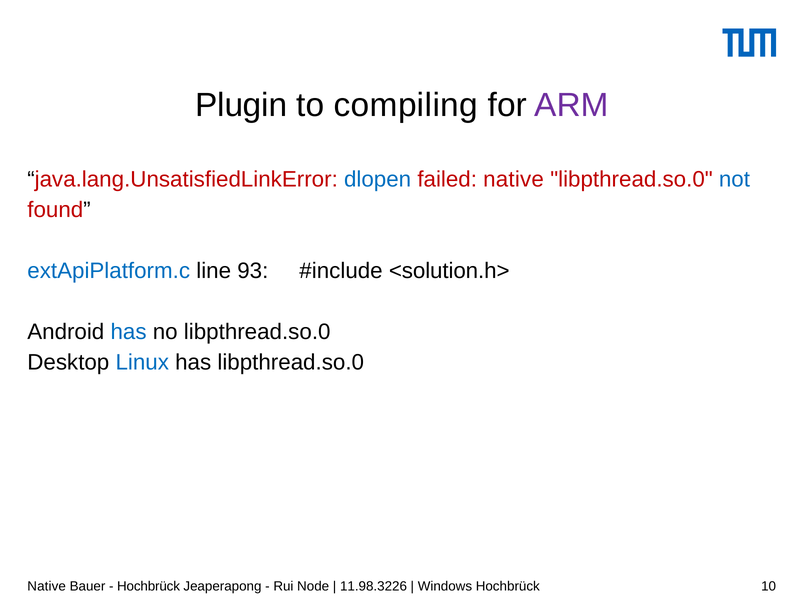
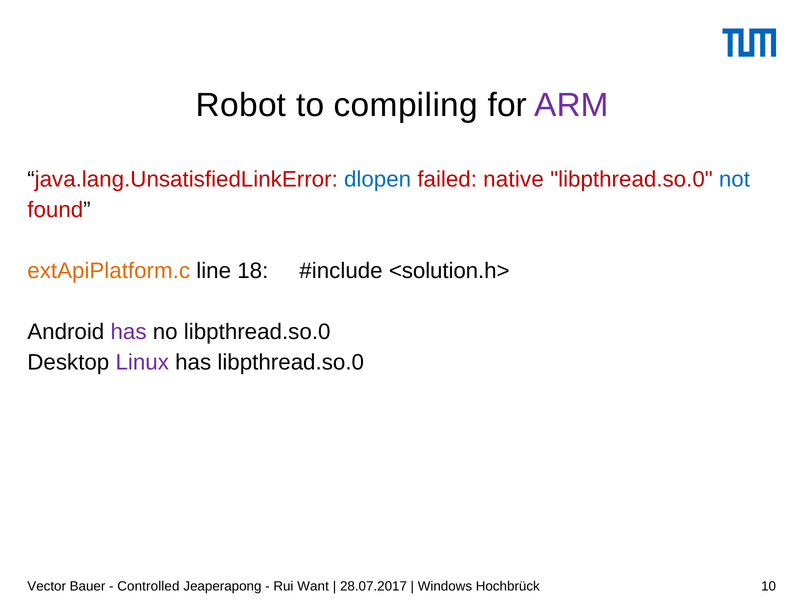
Plugin: Plugin -> Robot
extApiPlatform.c colour: blue -> orange
93: 93 -> 18
has at (129, 332) colour: blue -> purple
Linux colour: blue -> purple
Native at (47, 586): Native -> Vector
Hochbrück at (149, 586): Hochbrück -> Controlled
Node: Node -> Want
11.98.3226: 11.98.3226 -> 28.07.2017
